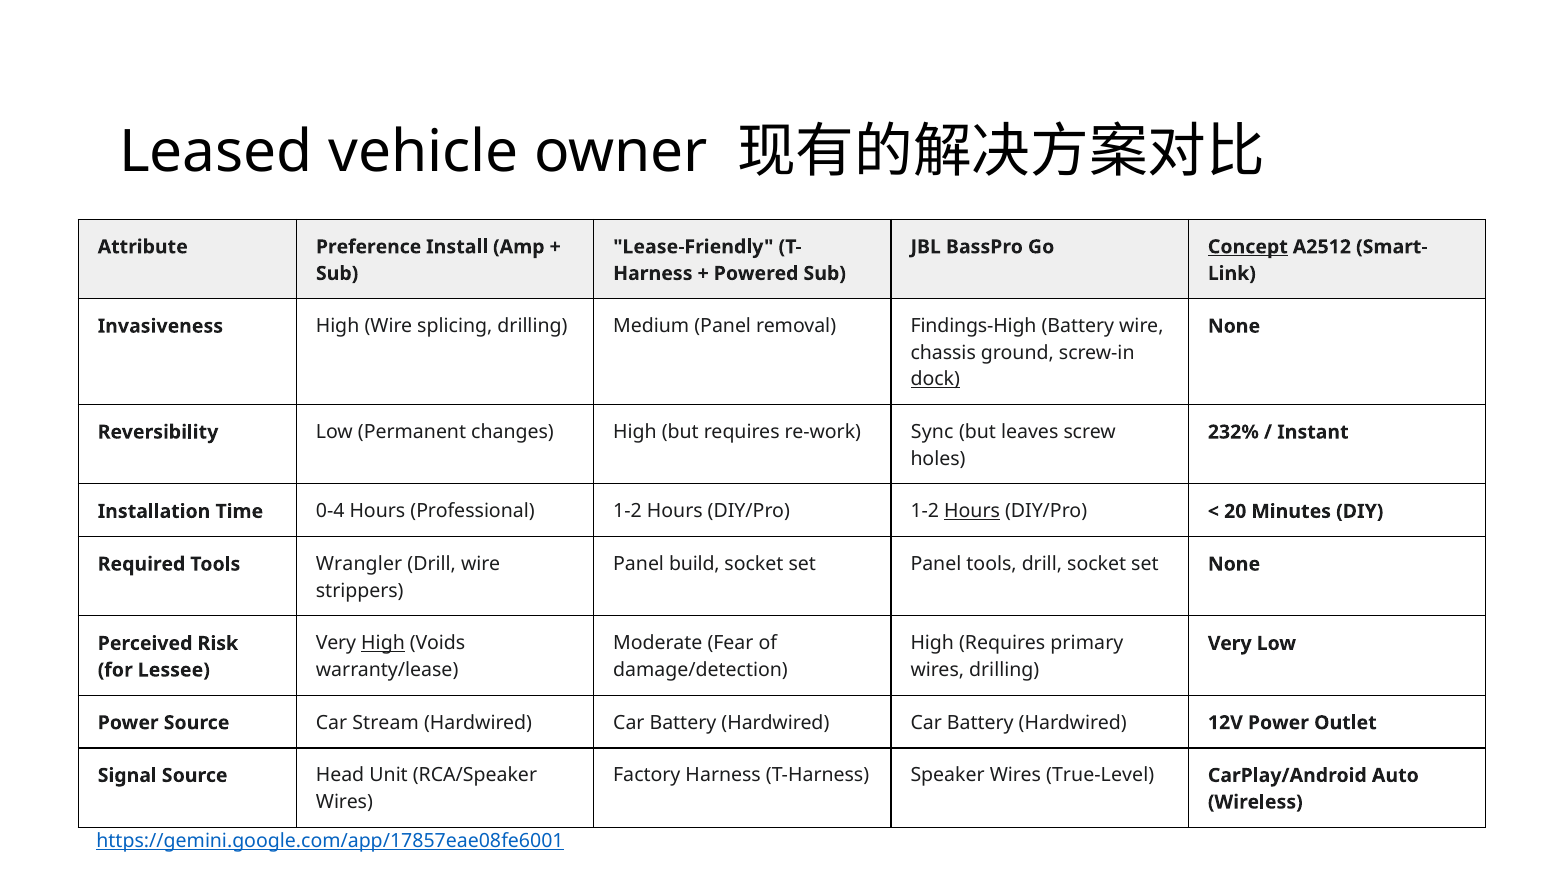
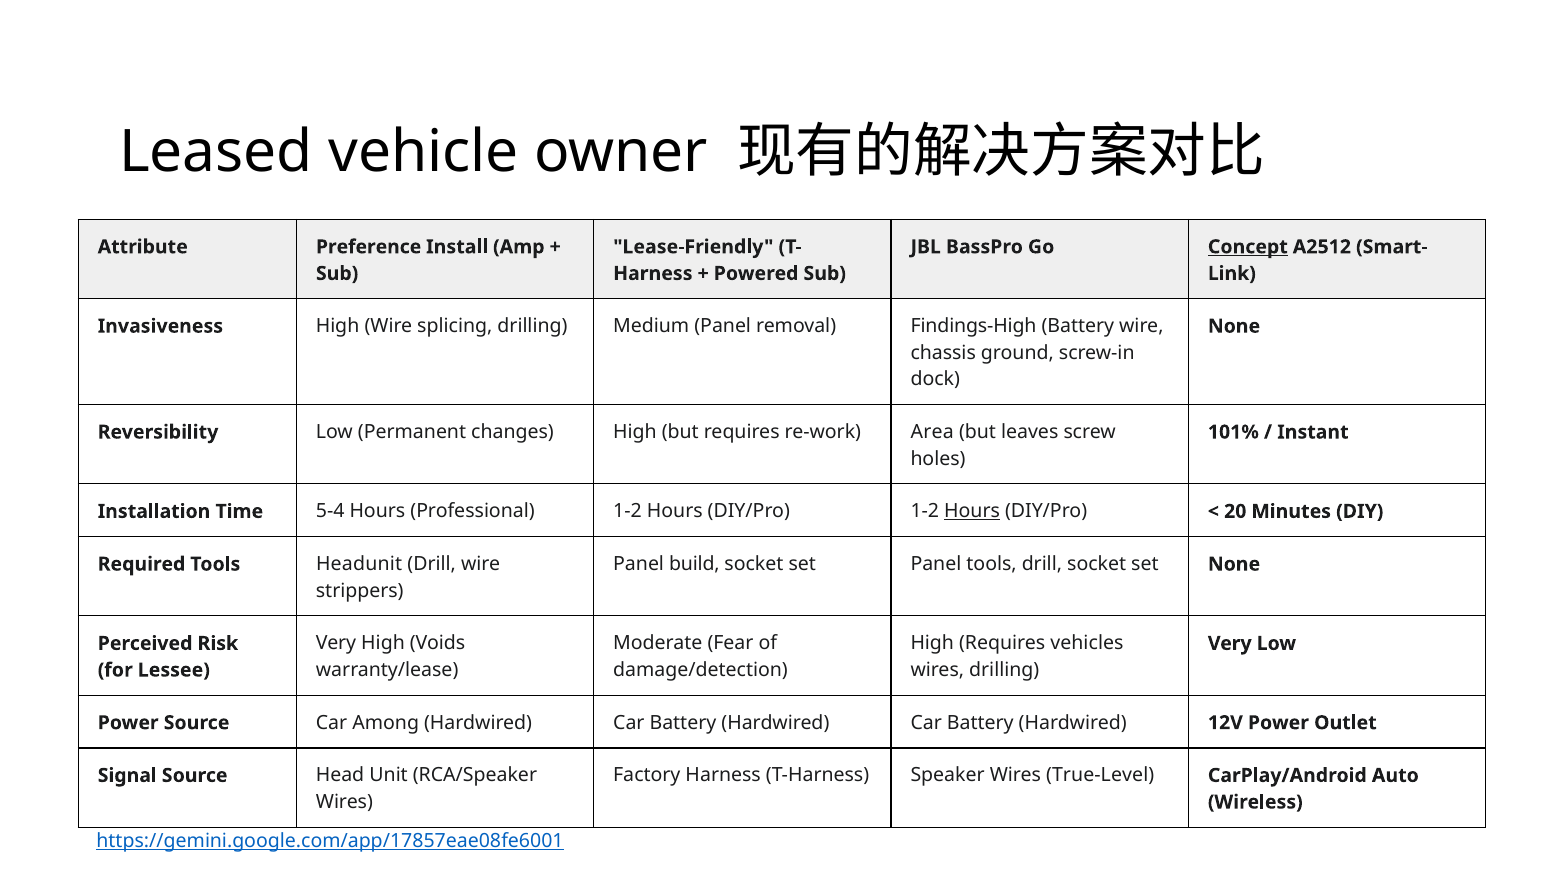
dock underline: present -> none
Sync: Sync -> Area
232%: 232% -> 101%
0-4: 0-4 -> 5-4
Wrangler: Wrangler -> Headunit
High at (383, 643) underline: present -> none
primary: primary -> vehicles
Stream: Stream -> Among
